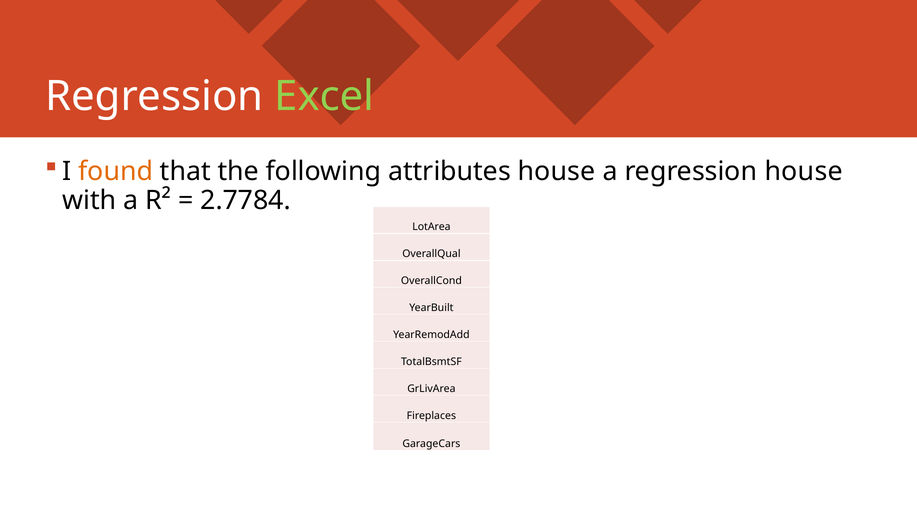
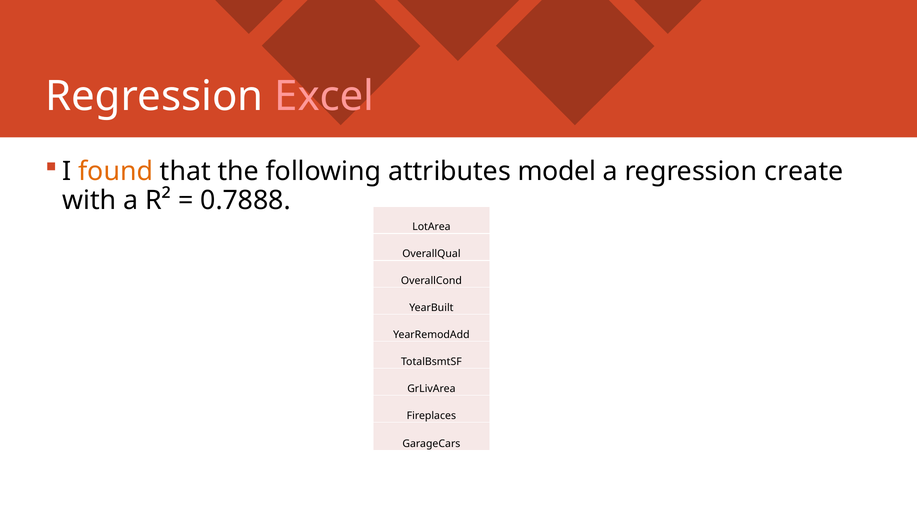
Excel colour: light green -> pink
attributes house: house -> model
regression house: house -> create
2.7784: 2.7784 -> 0.7888
